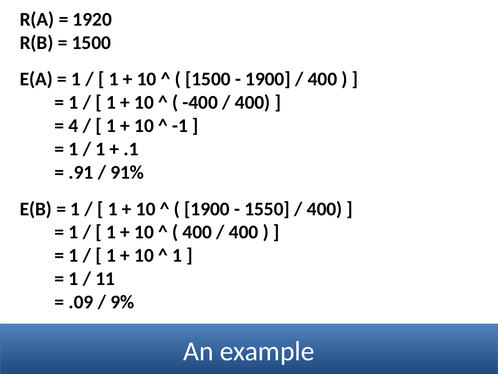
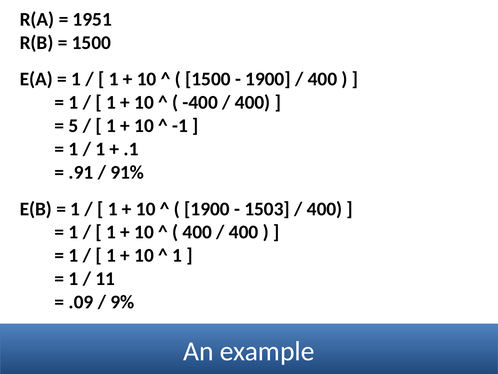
1920: 1920 -> 1951
4: 4 -> 5
1550: 1550 -> 1503
